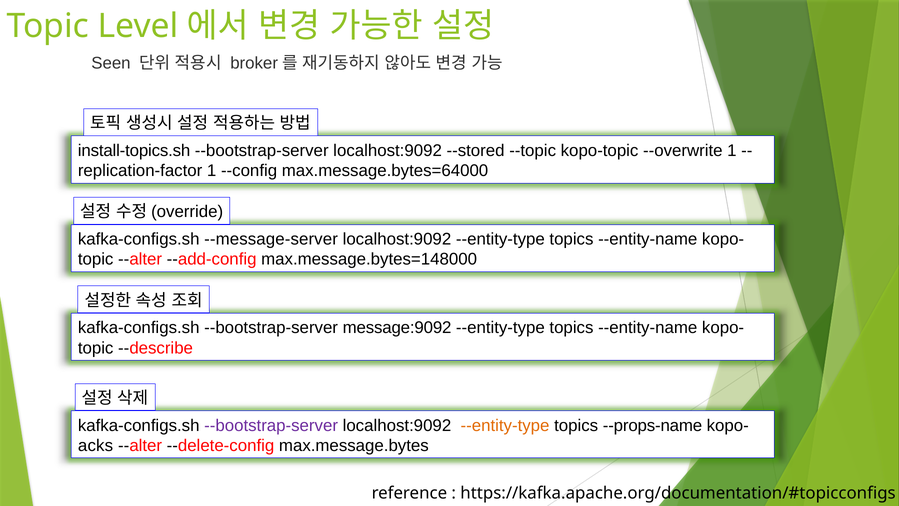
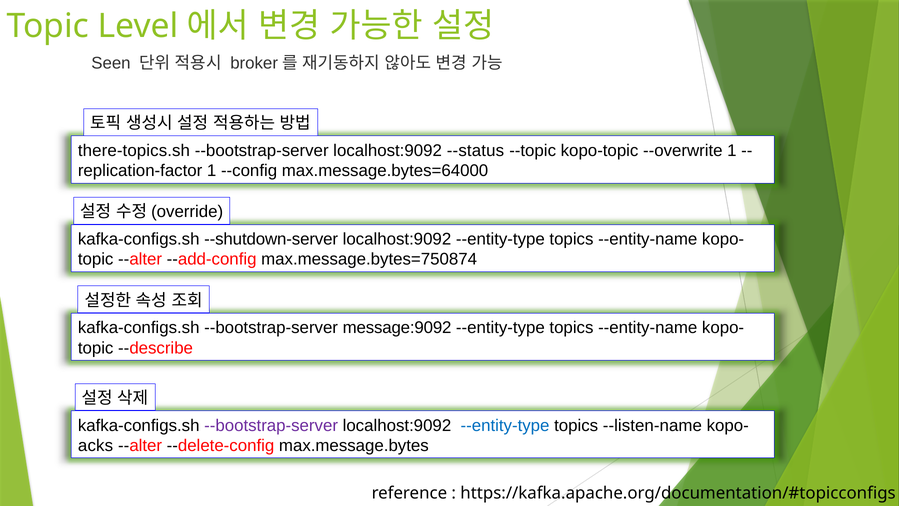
install-topics.sh: install-topics.sh -> there-topics.sh
--stored: --stored -> --status
--message-server: --message-server -> --shutdown-server
max.message.bytes=148000: max.message.bytes=148000 -> max.message.bytes=750874
--entity-type at (505, 425) colour: orange -> blue
--props-name: --props-name -> --listen-name
